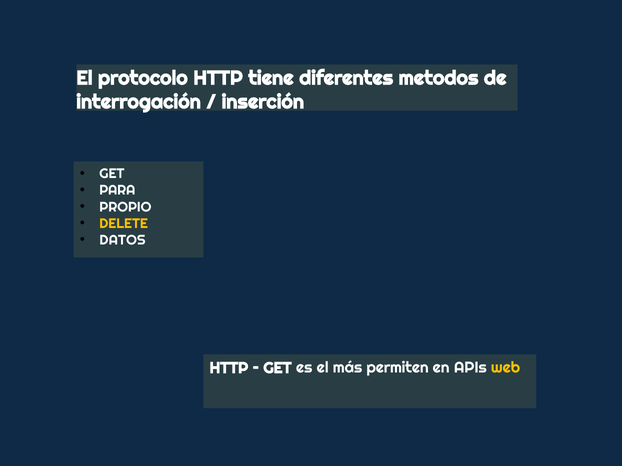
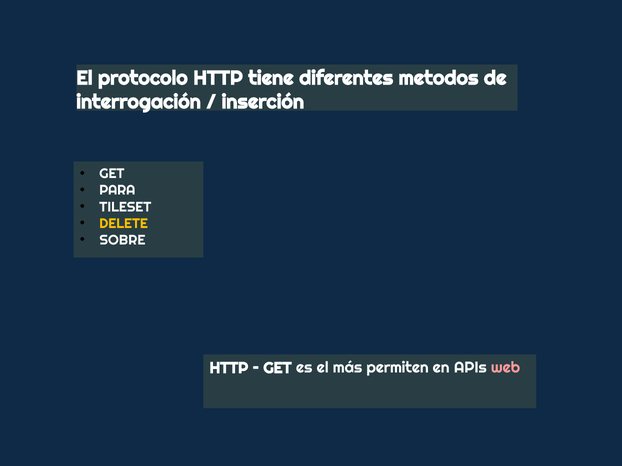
PROPIO: PROPIO -> TILESET
DATOS: DATOS -> SOBRE
web colour: yellow -> pink
